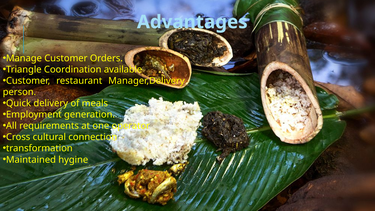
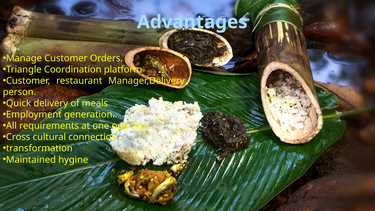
available: available -> platform
